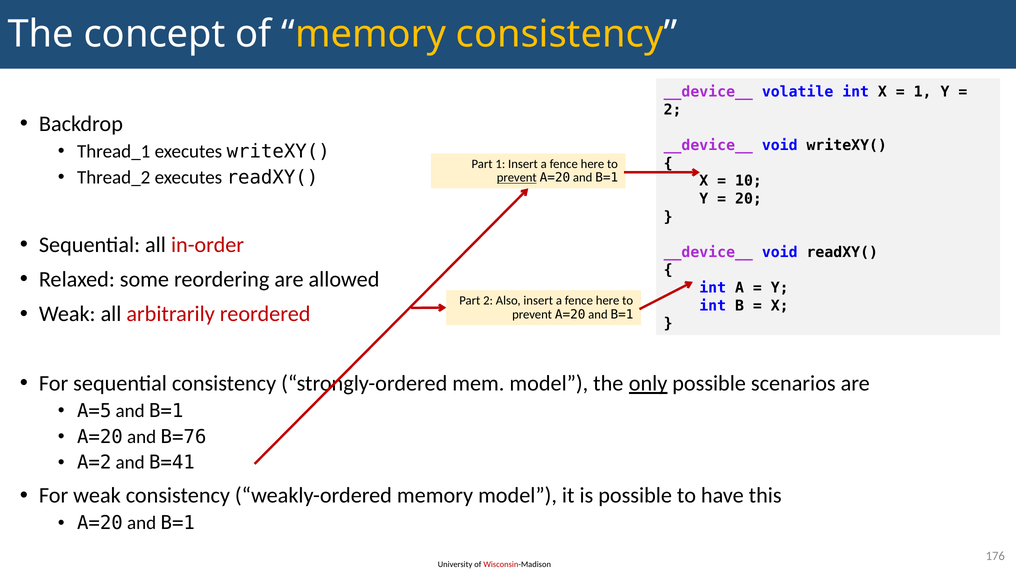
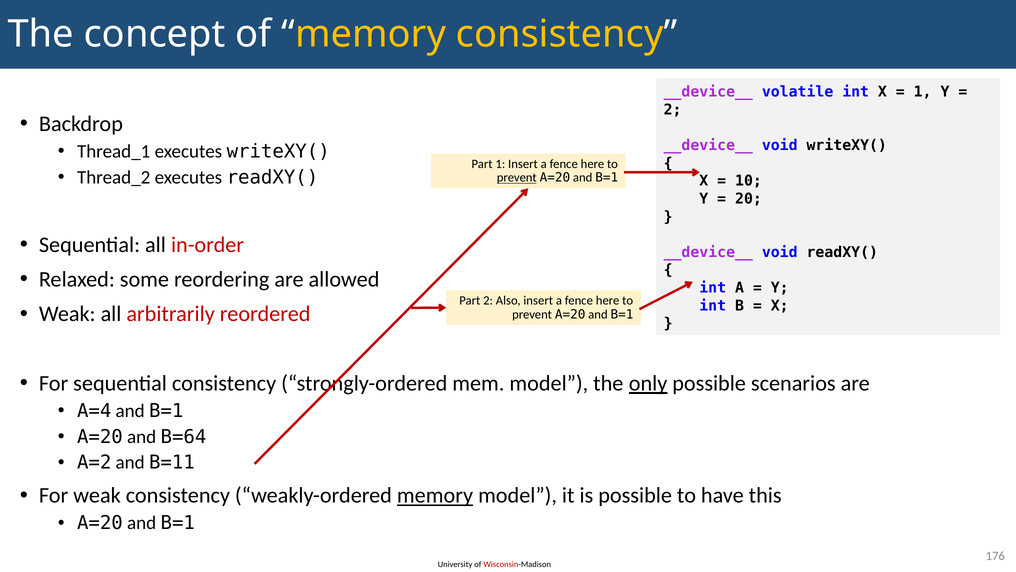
A=5: A=5 -> A=4
B=76: B=76 -> B=64
B=41: B=41 -> B=11
memory at (435, 495) underline: none -> present
